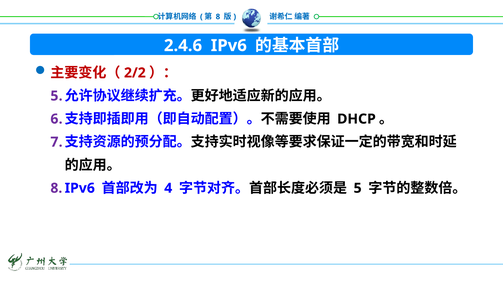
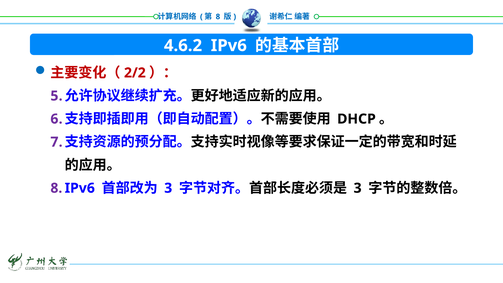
2.4.6: 2.4.6 -> 4.6.2
4 at (168, 188): 4 -> 3
5 at (358, 188): 5 -> 3
